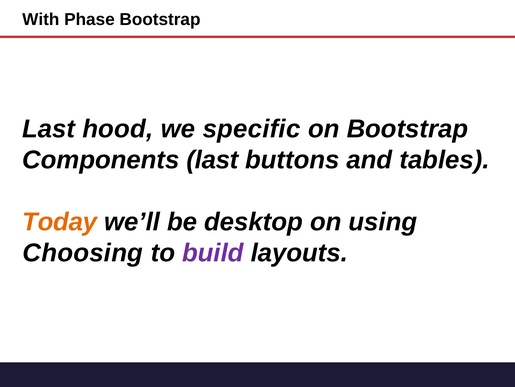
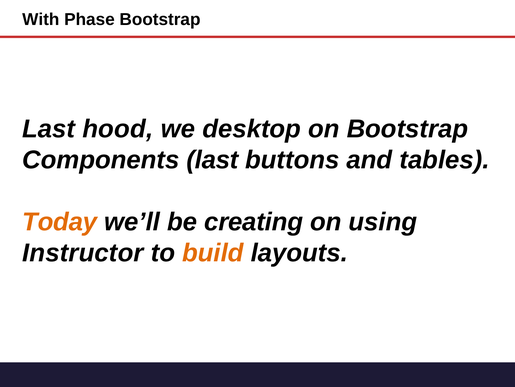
specific: specific -> desktop
desktop: desktop -> creating
Choosing: Choosing -> Instructor
build colour: purple -> orange
